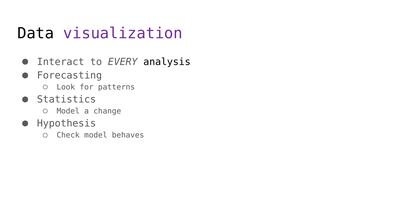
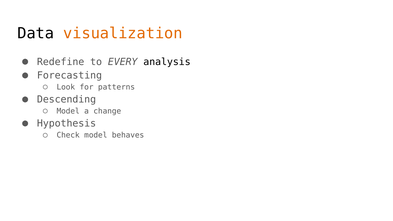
visualization colour: purple -> orange
Interact: Interact -> Redefine
Statistics: Statistics -> Descending
